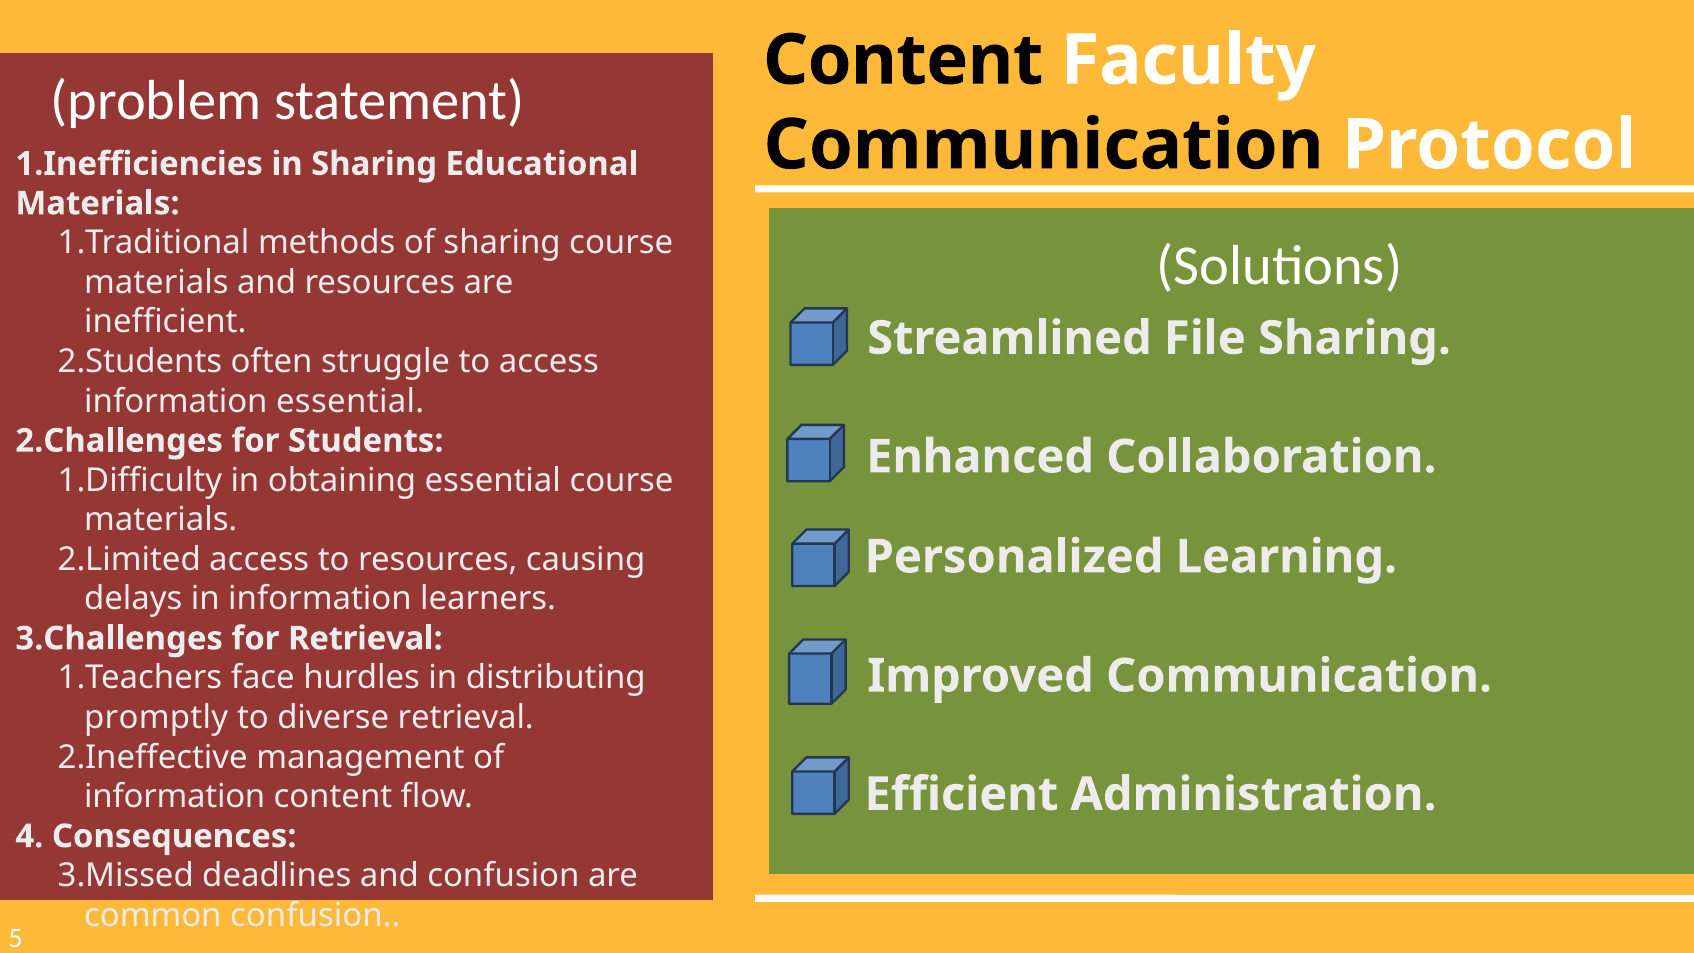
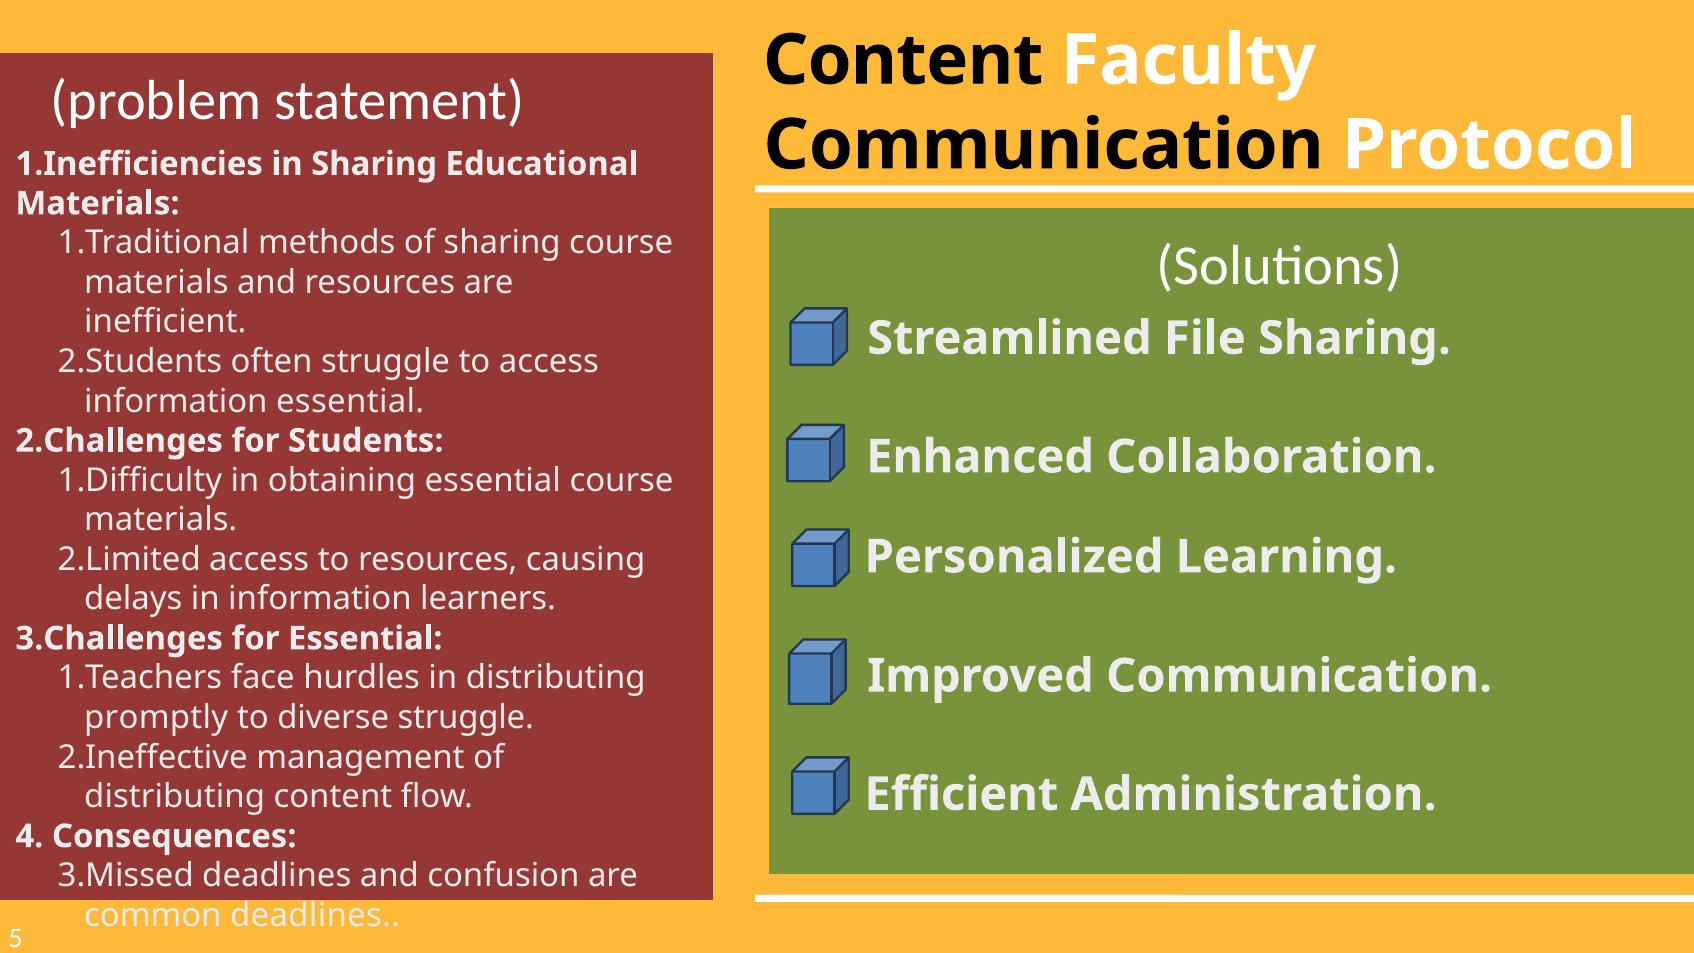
for Retrieval: Retrieval -> Essential
diverse retrieval: retrieval -> struggle
information at (175, 797): information -> distributing
common confusion: confusion -> deadlines
